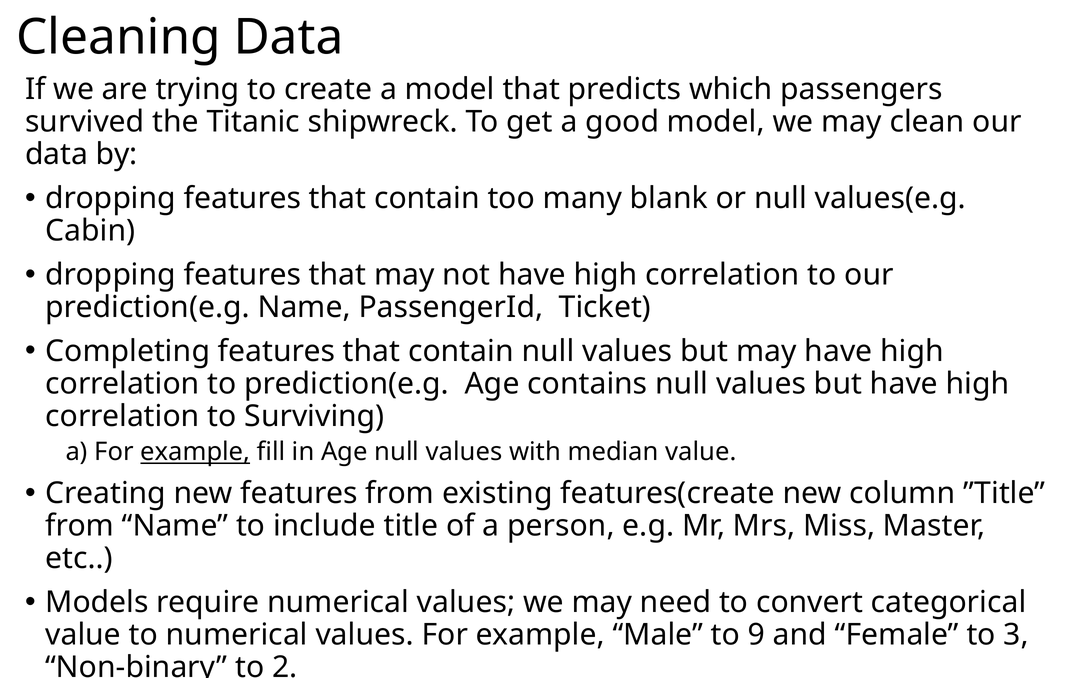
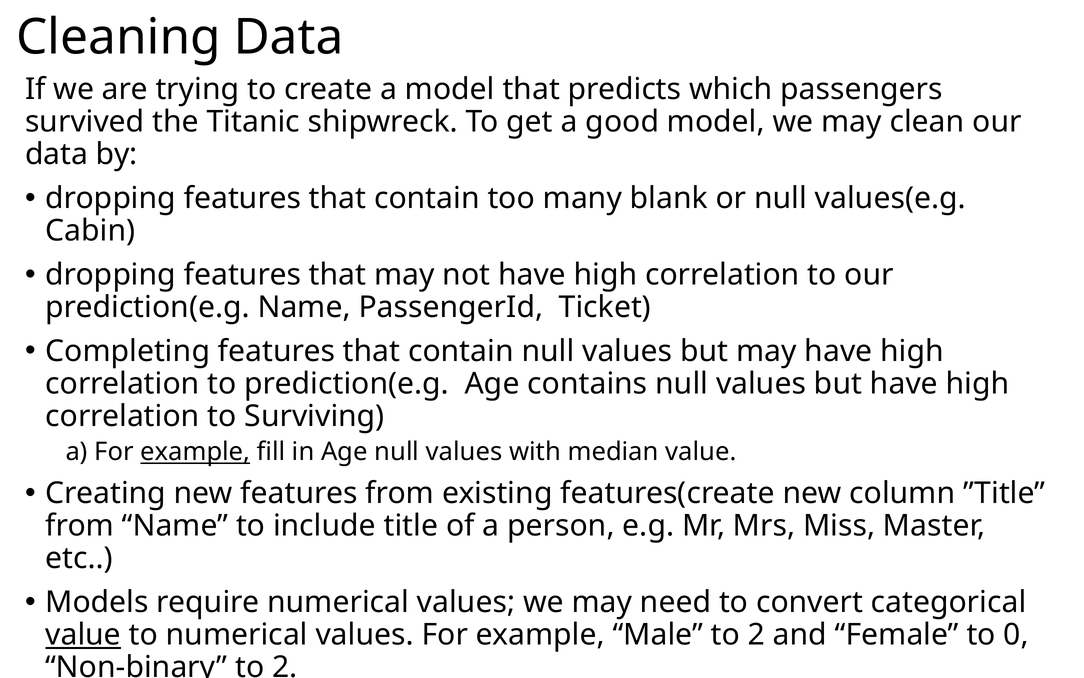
value at (83, 634) underline: none -> present
Male to 9: 9 -> 2
3: 3 -> 0
